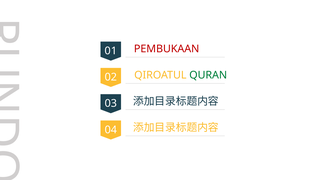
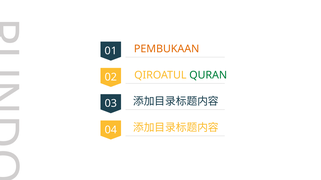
PEMBUKAAN colour: red -> orange
